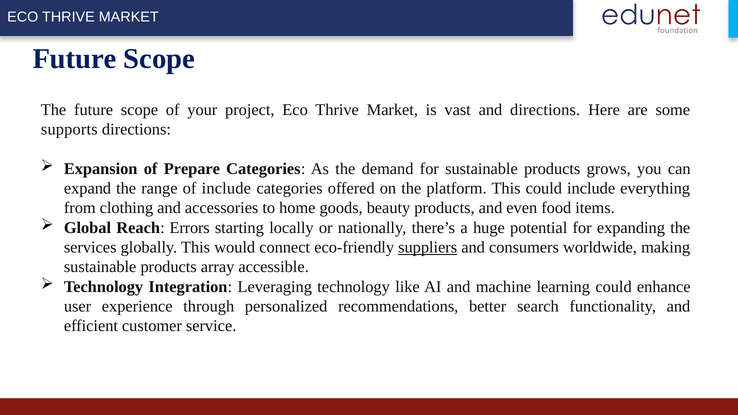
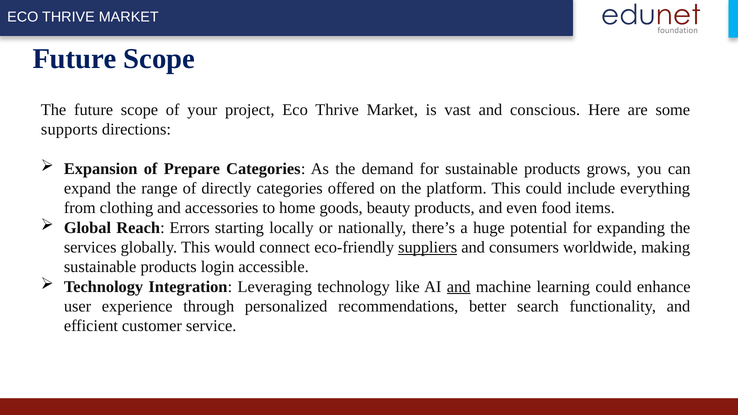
and directions: directions -> conscious
of include: include -> directly
array: array -> login
and at (459, 287) underline: none -> present
